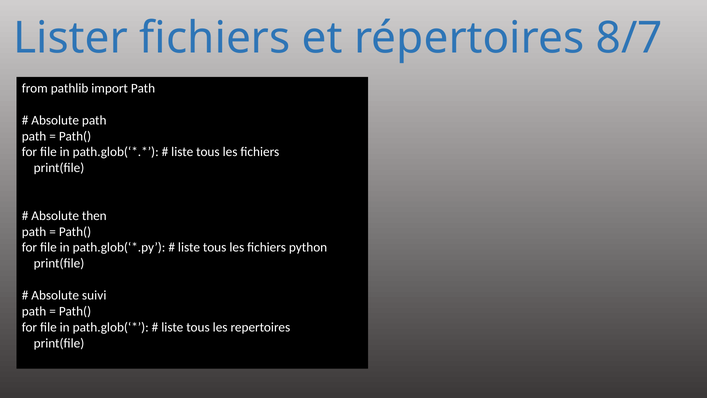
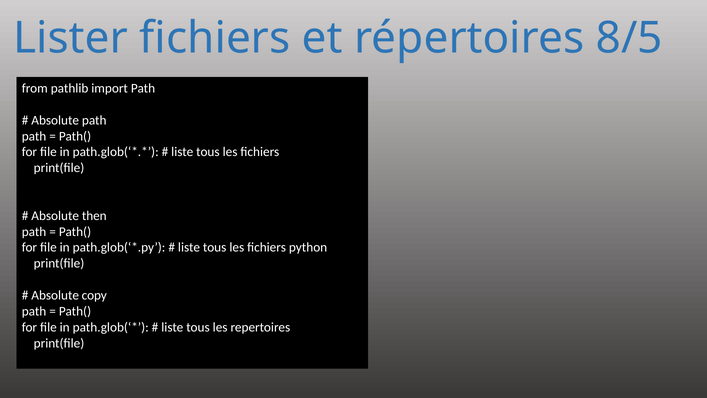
8/7: 8/7 -> 8/5
suivi: suivi -> copy
